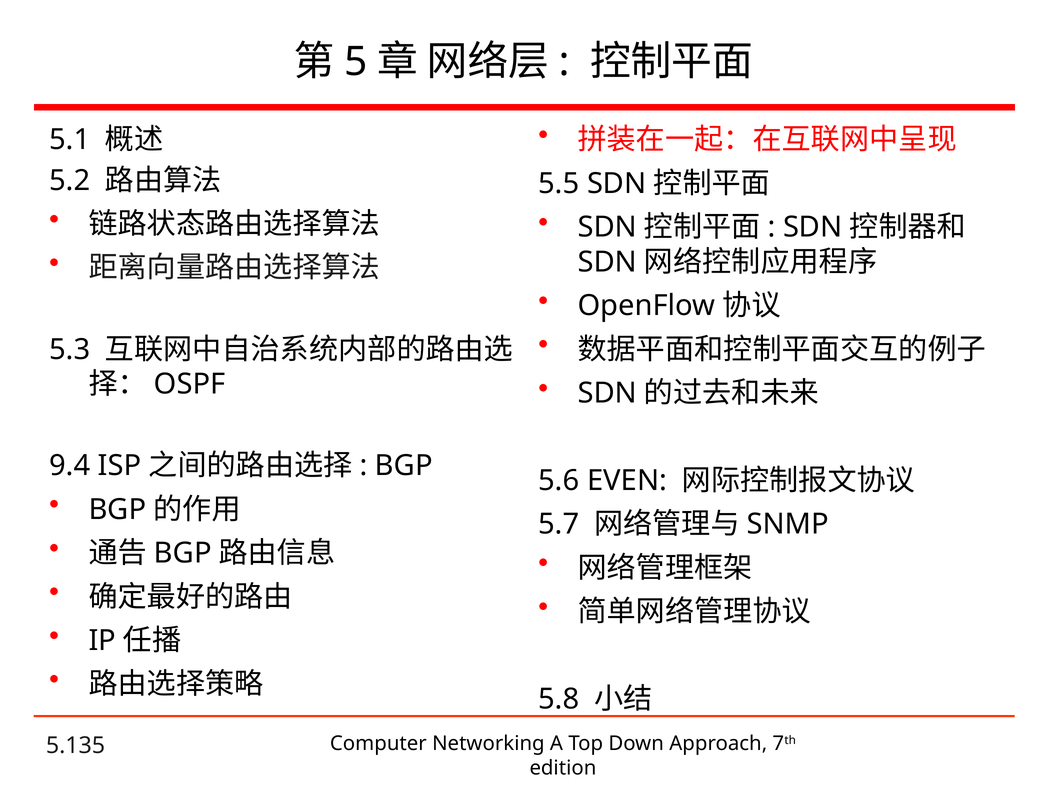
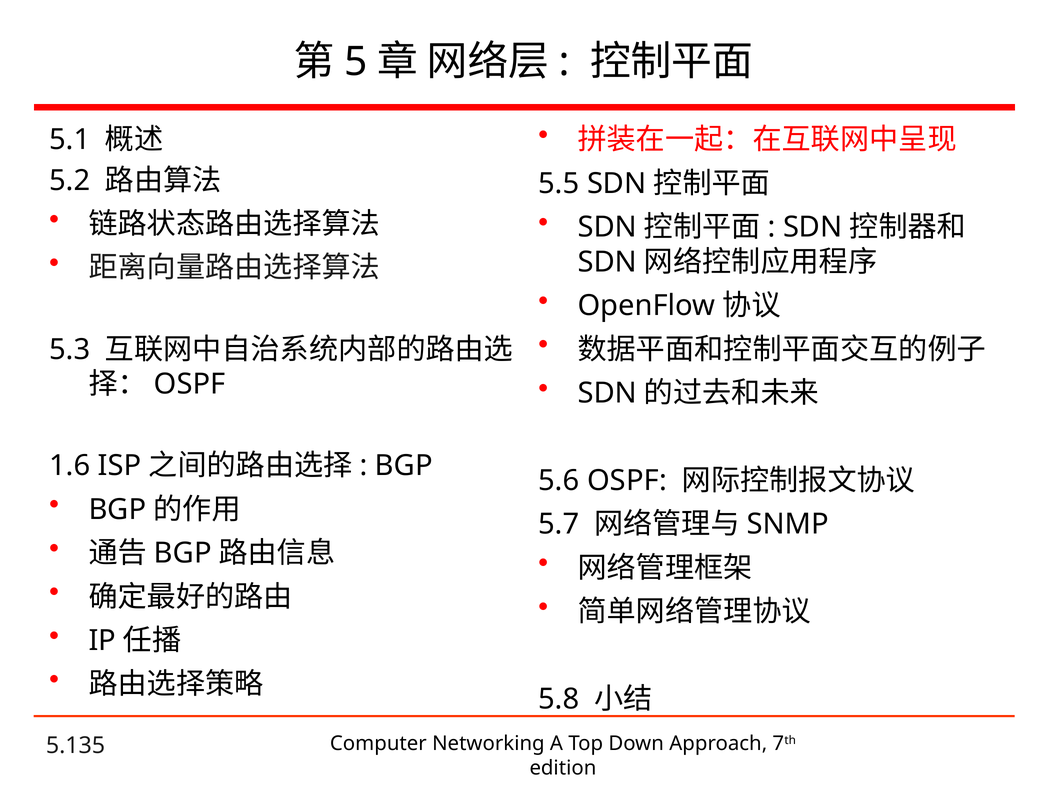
9.4: 9.4 -> 1.6
5.6 EVEN: EVEN -> OSPF
